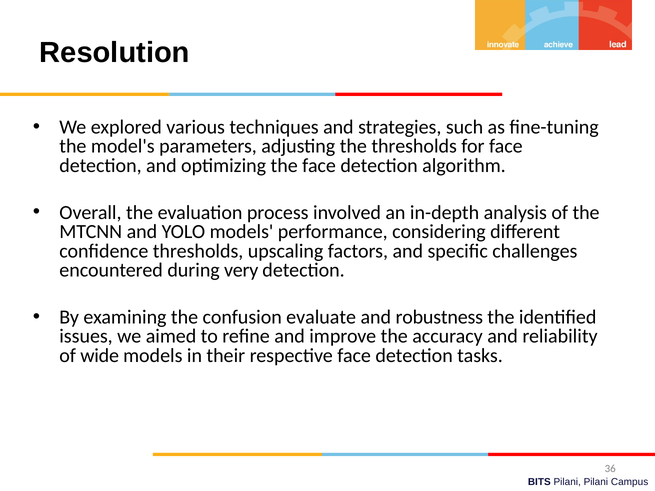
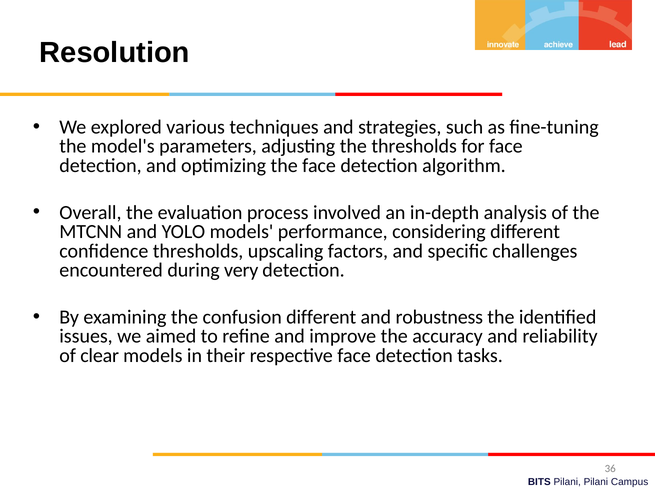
confusion evaluate: evaluate -> different
wide: wide -> clear
